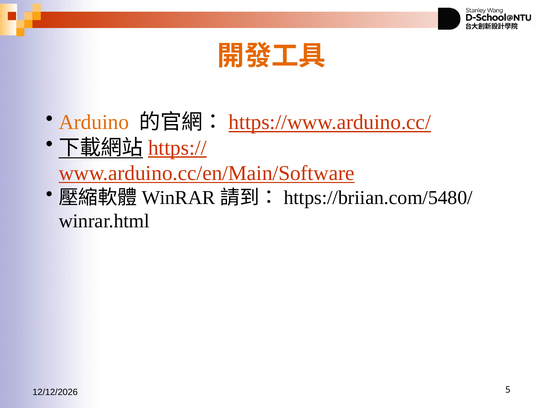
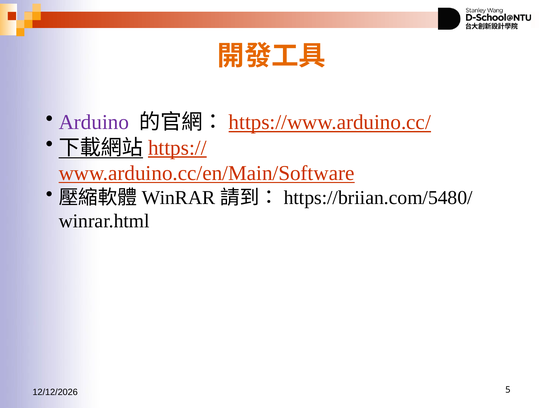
Arduino colour: orange -> purple
